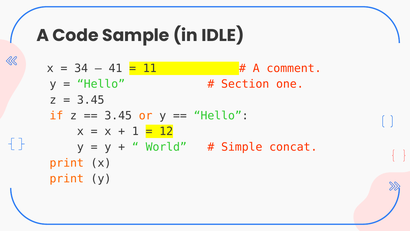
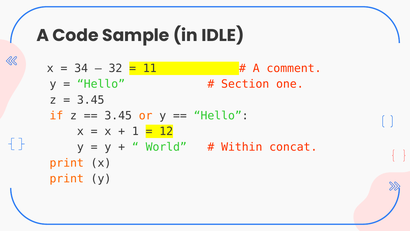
41: 41 -> 32
Simple: Simple -> Within
